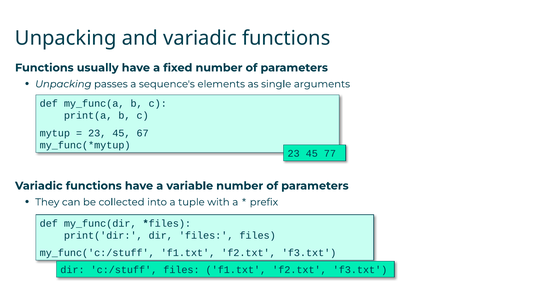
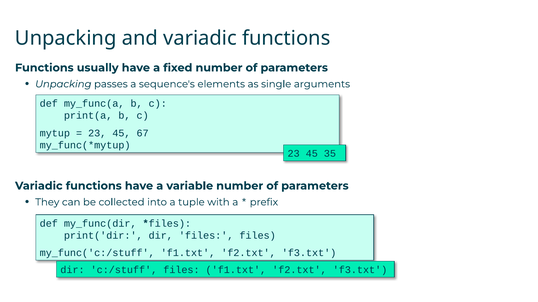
77: 77 -> 35
